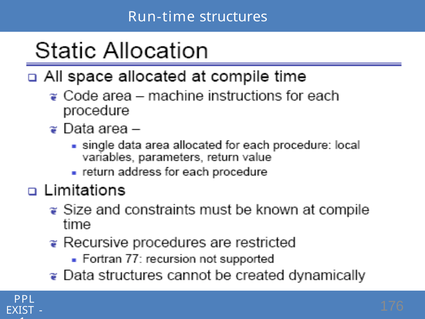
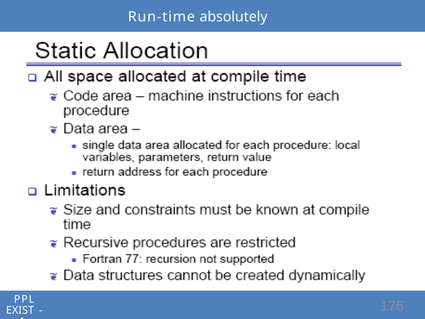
structures: structures -> absolutely
